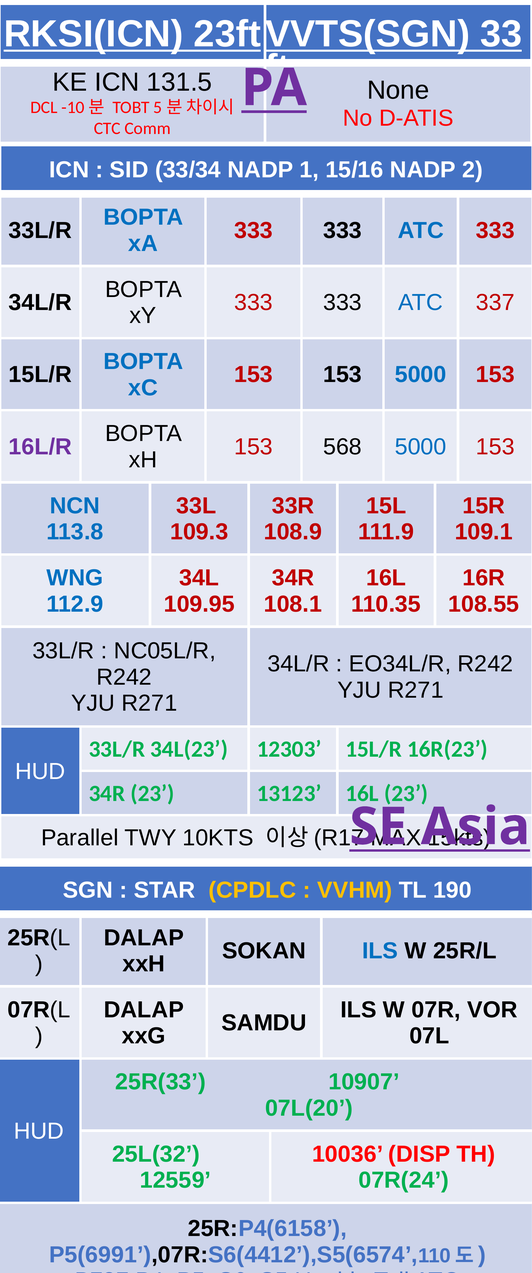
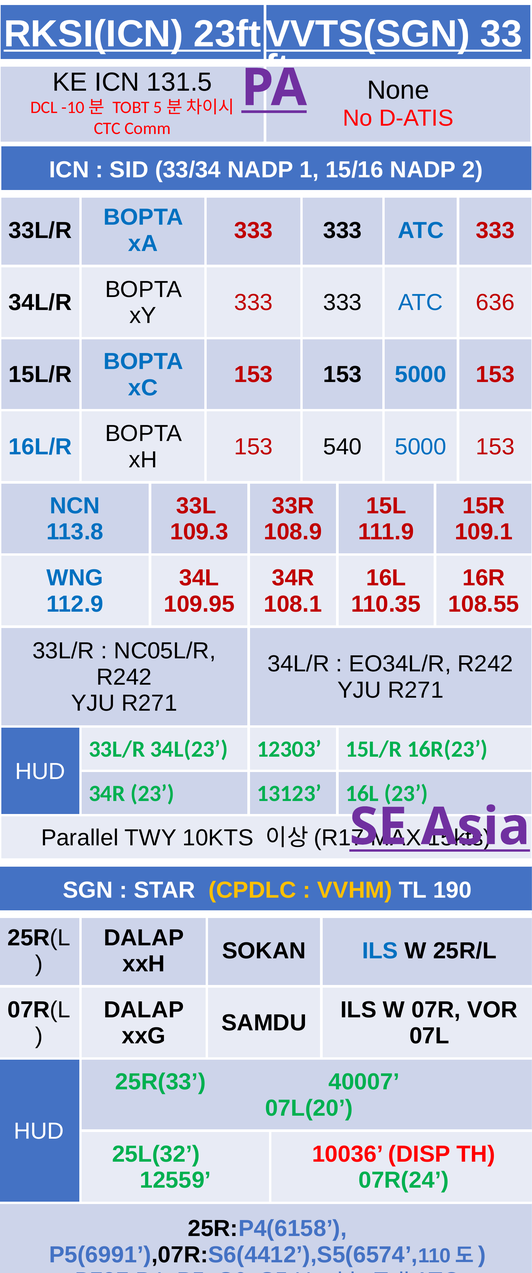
337: 337 -> 636
16L/R colour: purple -> blue
568: 568 -> 540
10907: 10907 -> 40007
